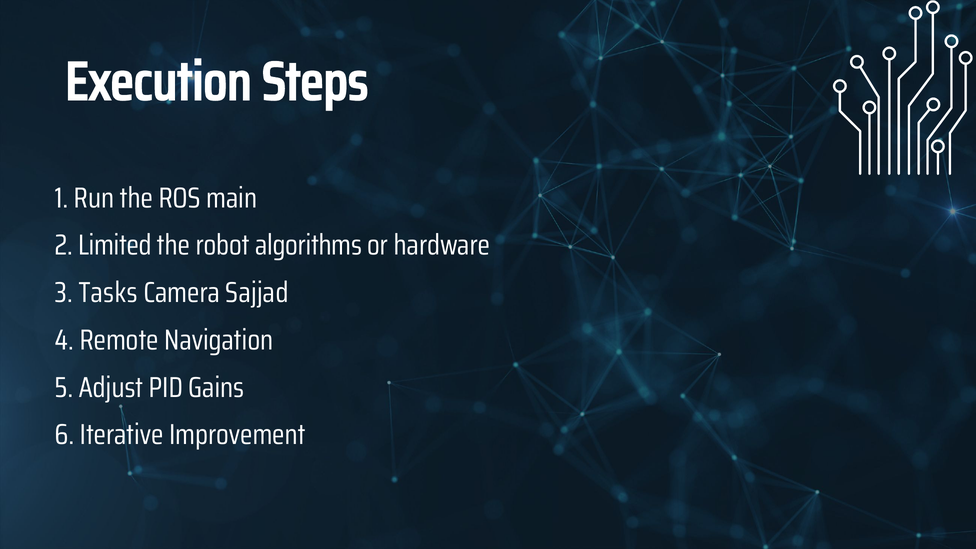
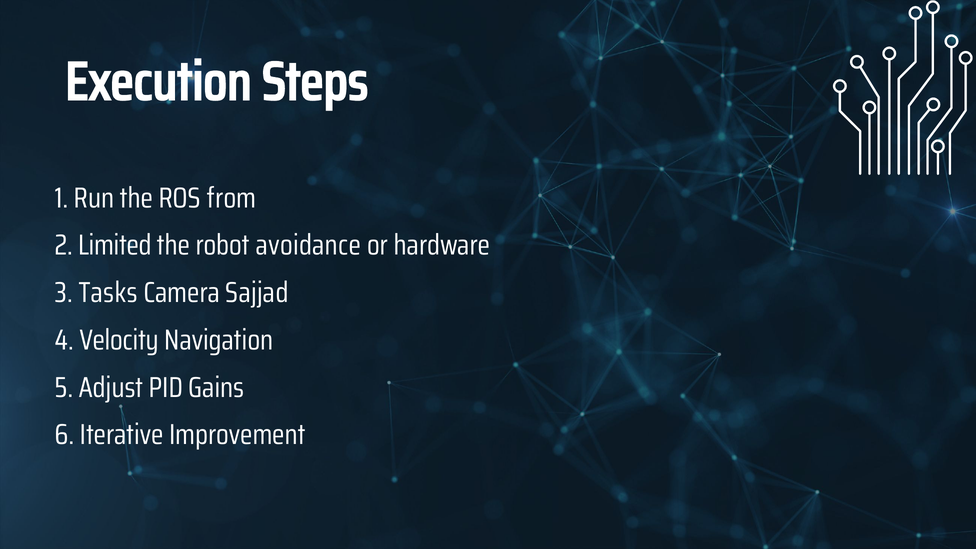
main: main -> from
algorithms: algorithms -> avoidance
Remote: Remote -> Velocity
